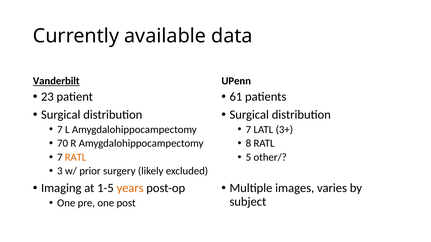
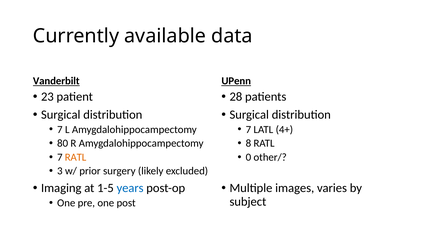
UPenn underline: none -> present
61: 61 -> 28
3+: 3+ -> 4+
70: 70 -> 80
5: 5 -> 0
years colour: orange -> blue
